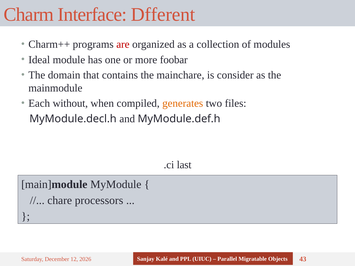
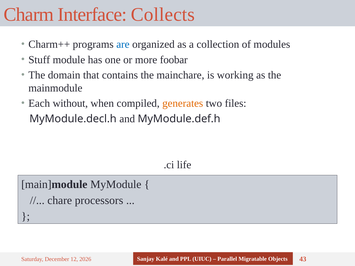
Dfferent: Dfferent -> Collects
are colour: red -> blue
Ideal: Ideal -> Stuff
consider: consider -> working
last: last -> life
